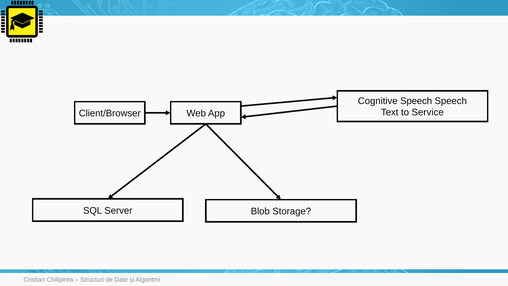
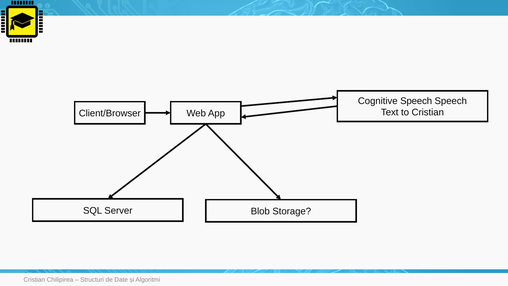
to Service: Service -> Cristian
